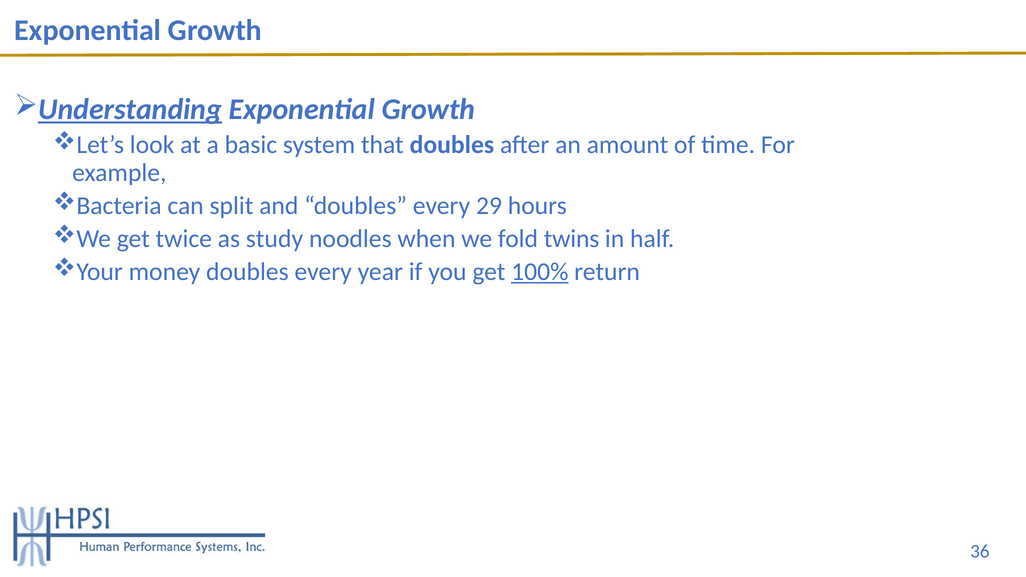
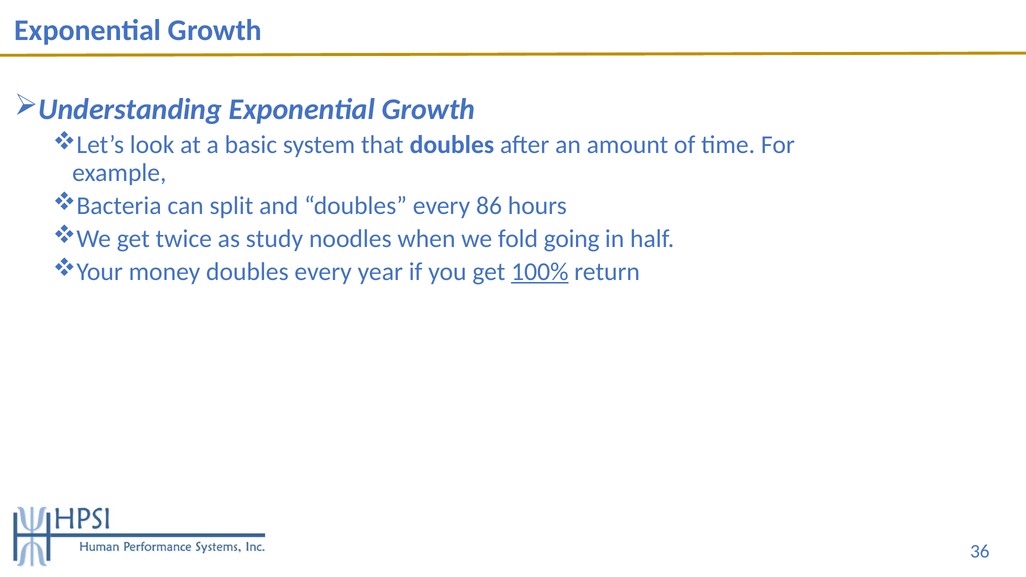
Understanding underline: present -> none
29: 29 -> 86
twins: twins -> going
